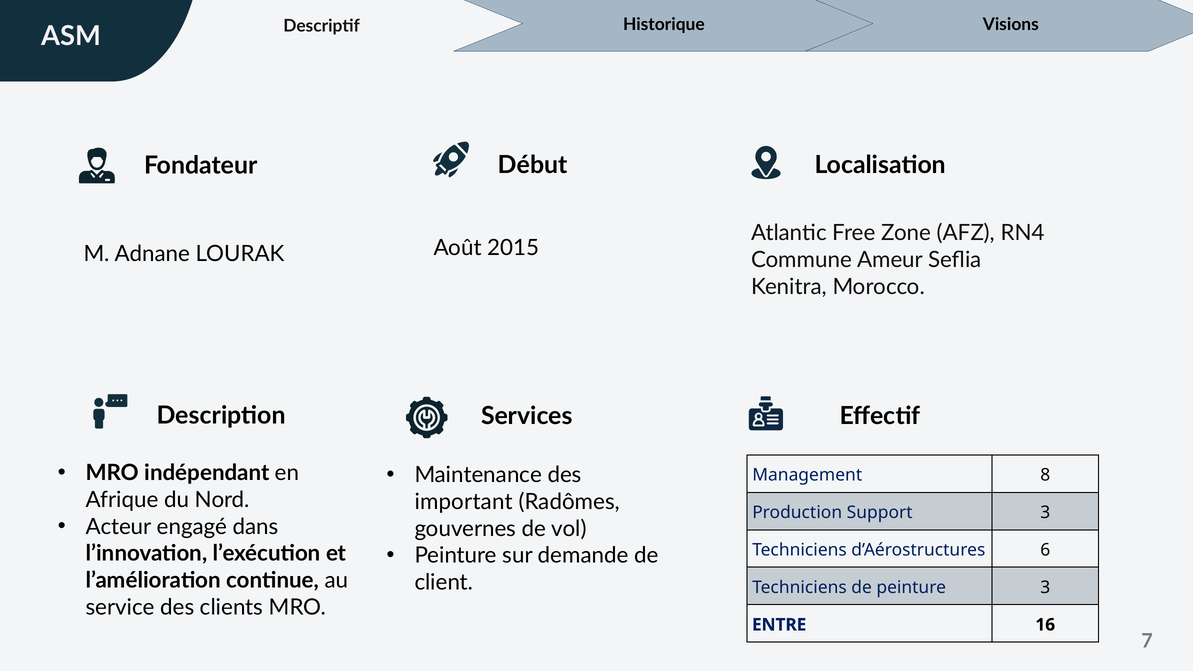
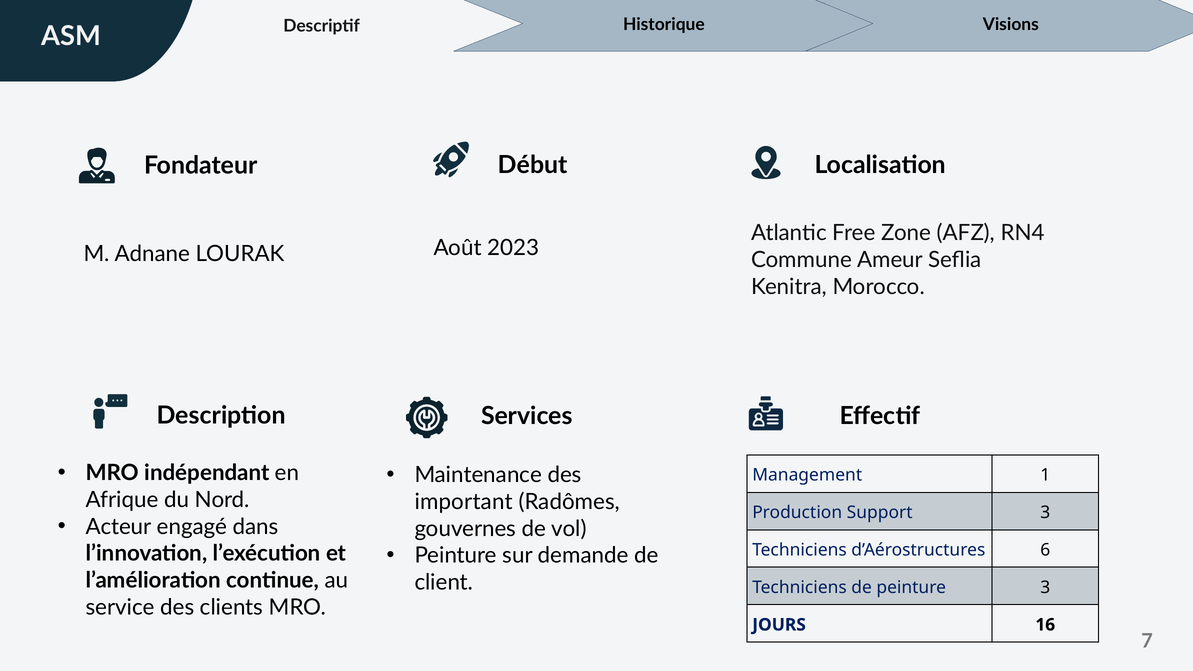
2015: 2015 -> 2023
8: 8 -> 1
ENTRE: ENTRE -> JOURS
